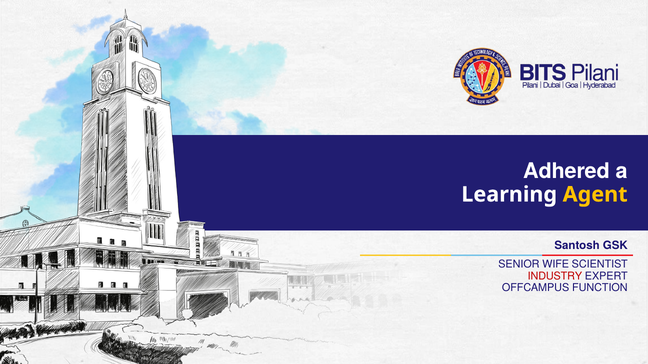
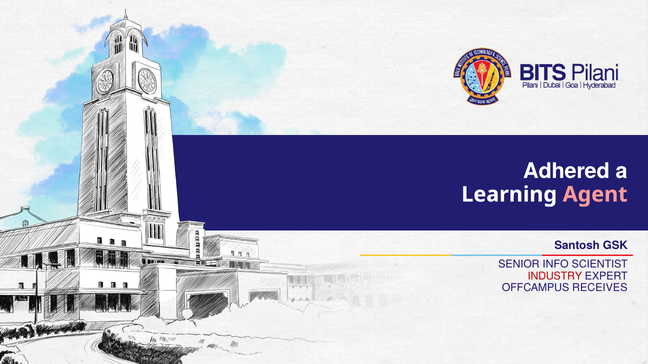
Agent colour: yellow -> pink
WIFE: WIFE -> INFO
FUNCTION: FUNCTION -> RECEIVES
